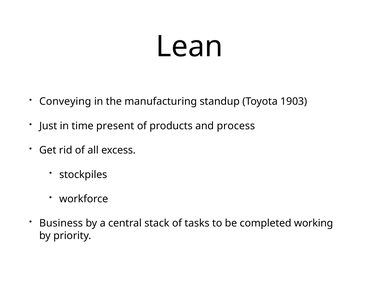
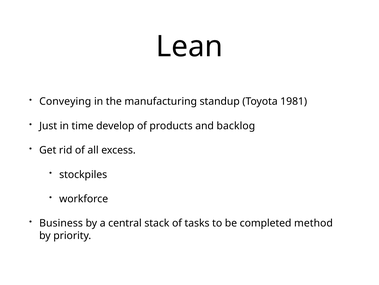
1903: 1903 -> 1981
present: present -> develop
process: process -> backlog
working: working -> method
